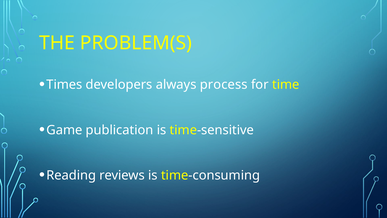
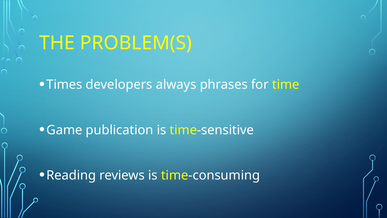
process: process -> phrases
